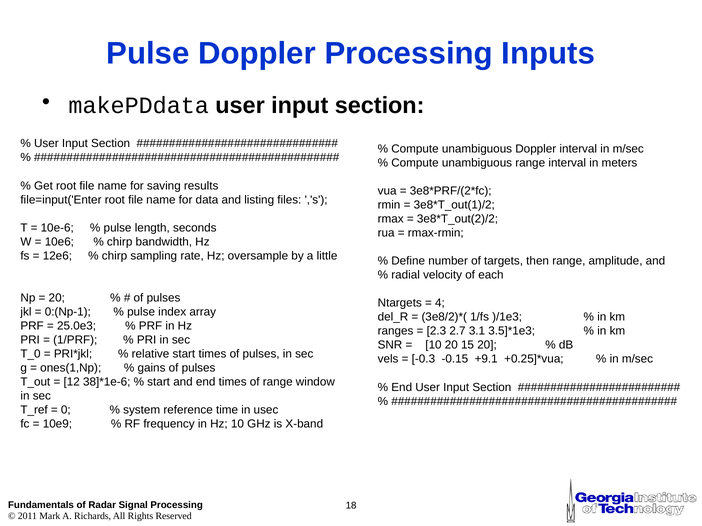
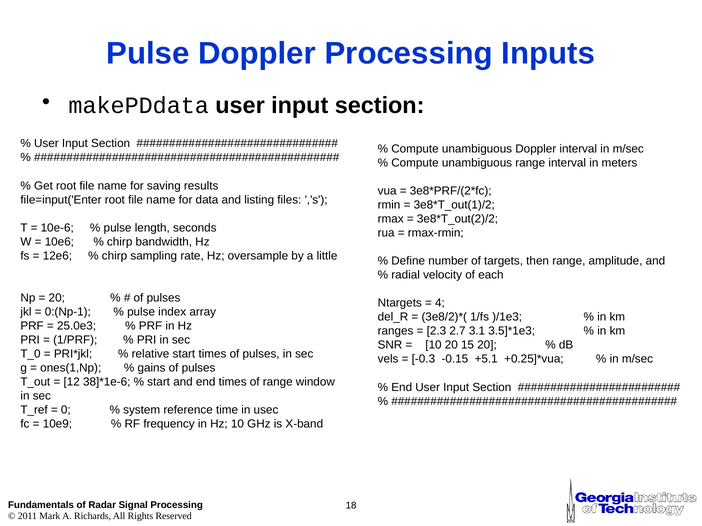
+9.1: +9.1 -> +5.1
